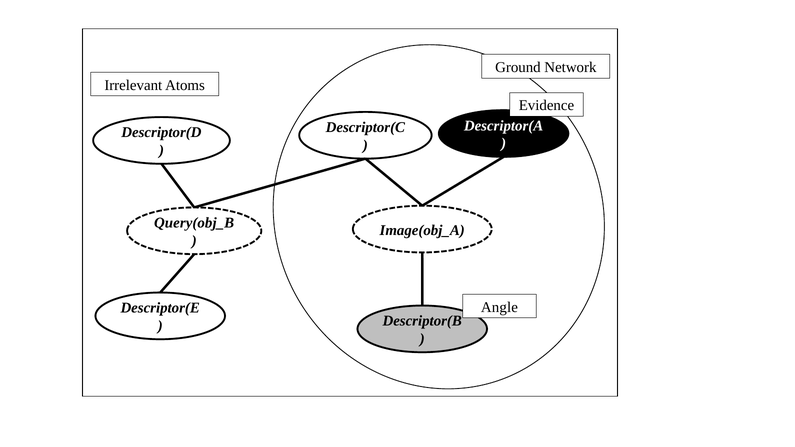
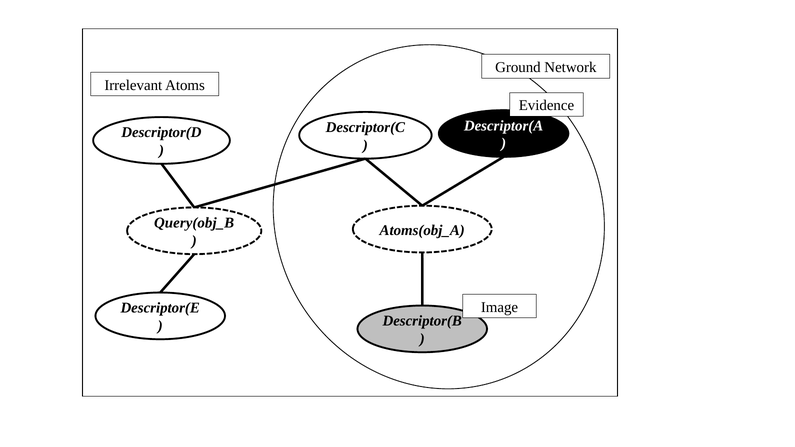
Image(obj_A: Image(obj_A -> Atoms(obj_A
Angle: Angle -> Image
